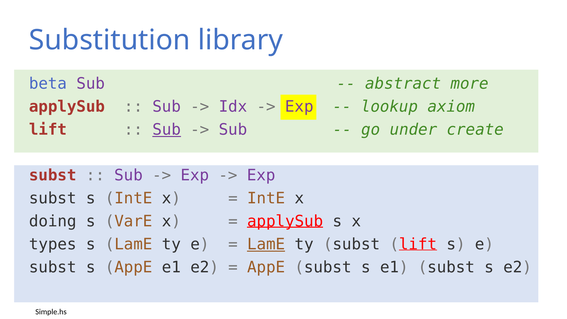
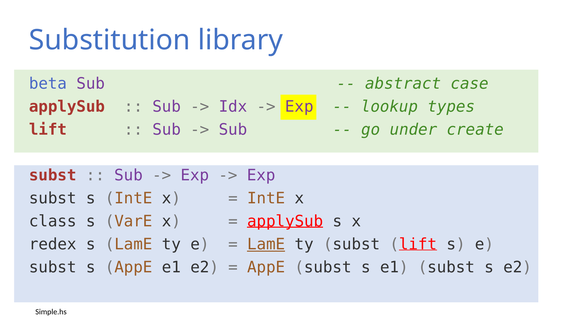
more: more -> case
axiom: axiom -> types
Sub at (167, 130) underline: present -> none
doing: doing -> class
types: types -> redex
